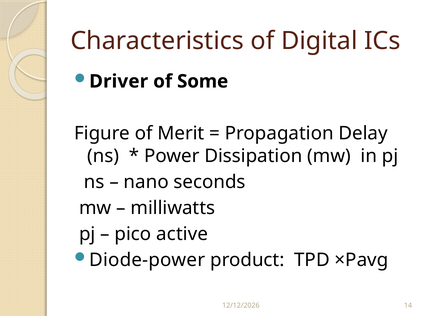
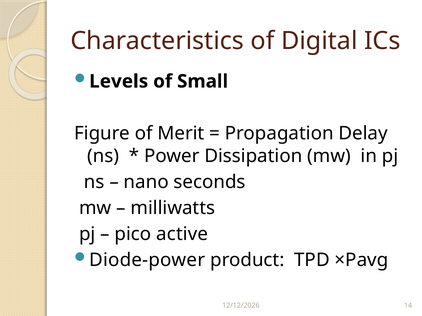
Driver: Driver -> Levels
Some: Some -> Small
